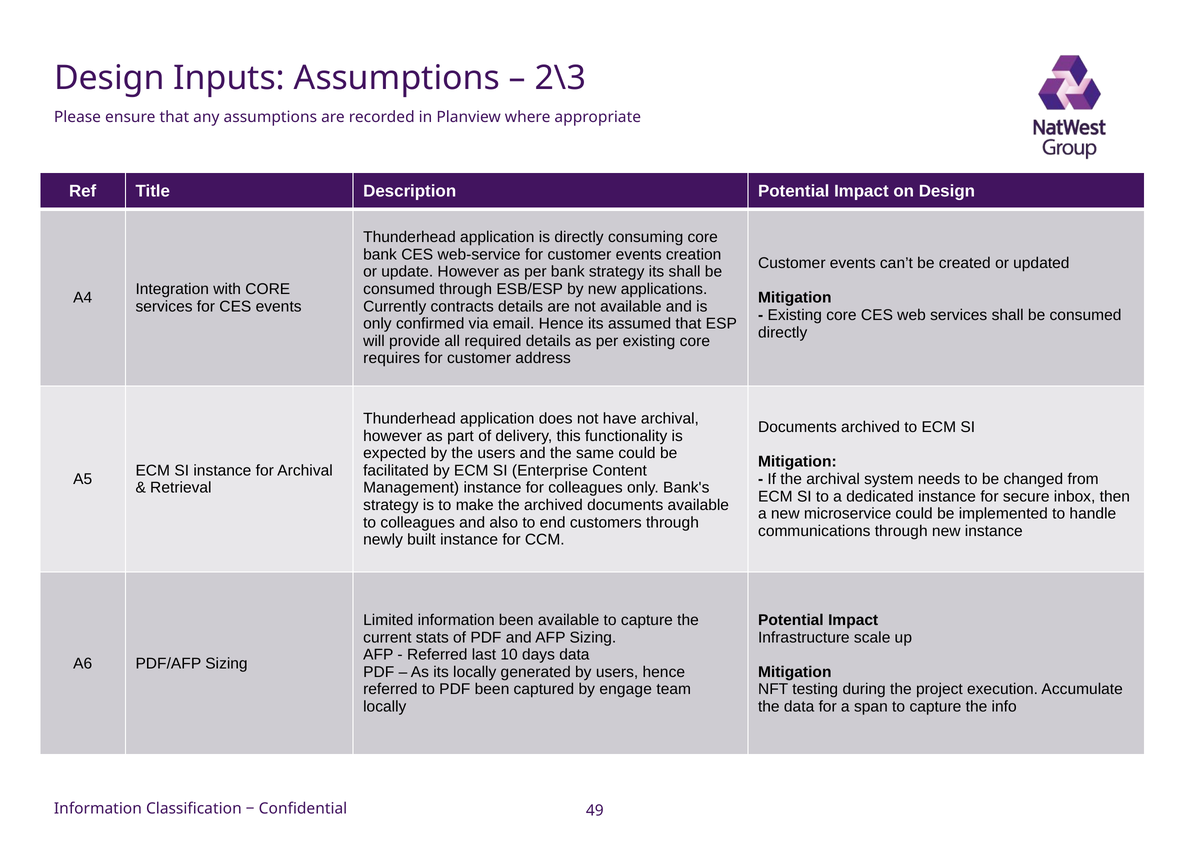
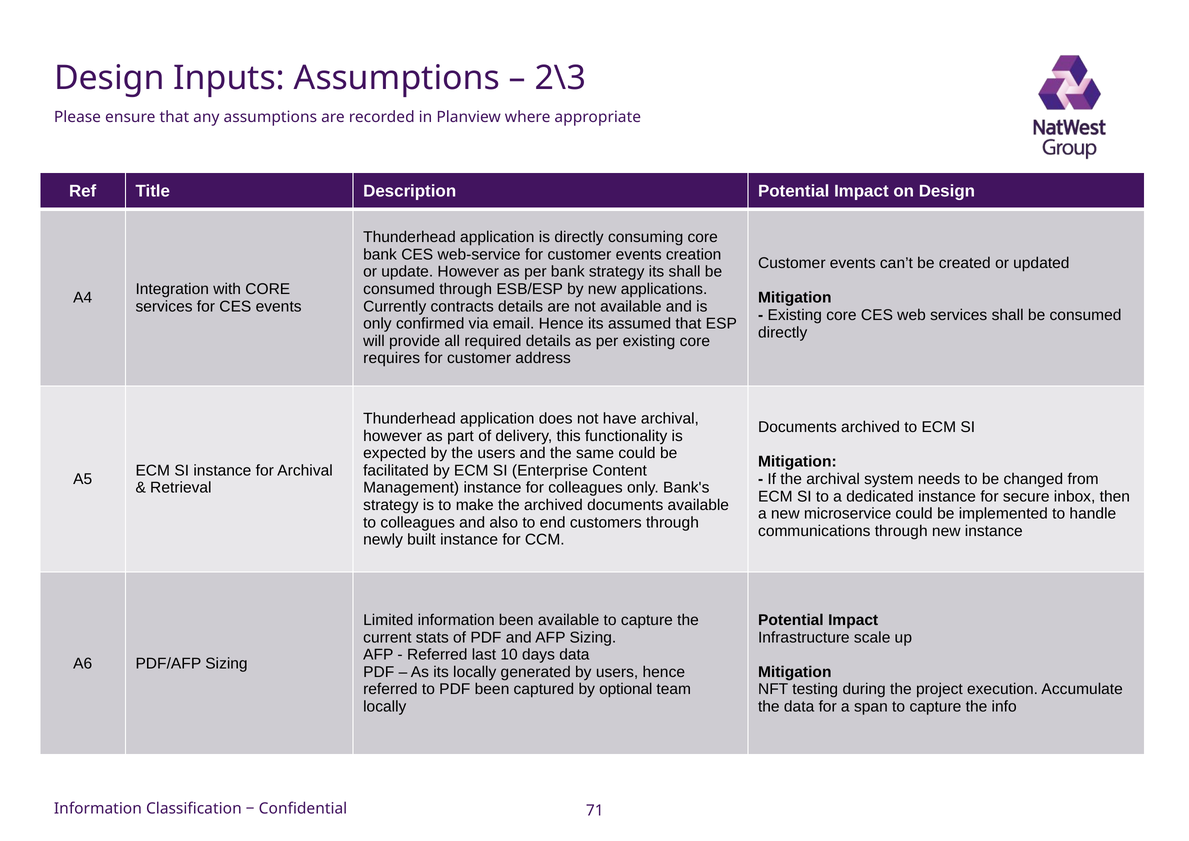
engage: engage -> optional
49: 49 -> 71
